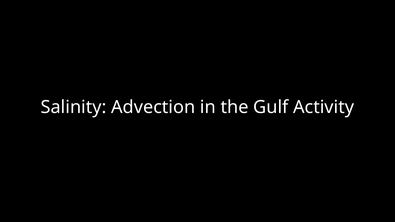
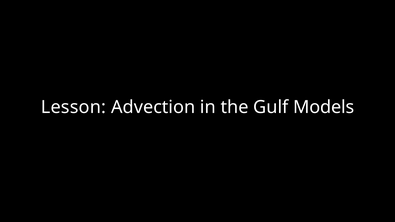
Salinity: Salinity -> Lesson
Activity: Activity -> Models
